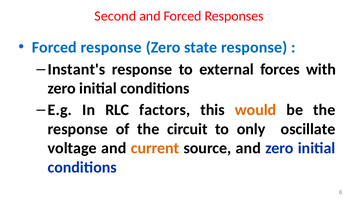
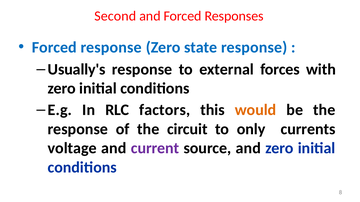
Instant's: Instant's -> Usually's
oscillate: oscillate -> currents
current colour: orange -> purple
